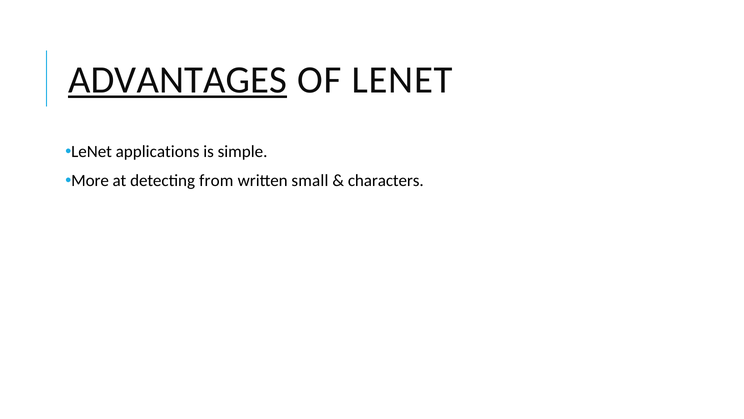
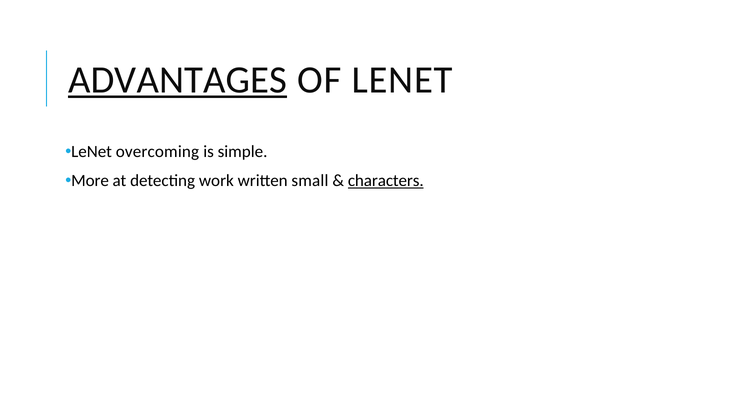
applications: applications -> overcoming
from: from -> work
characters underline: none -> present
